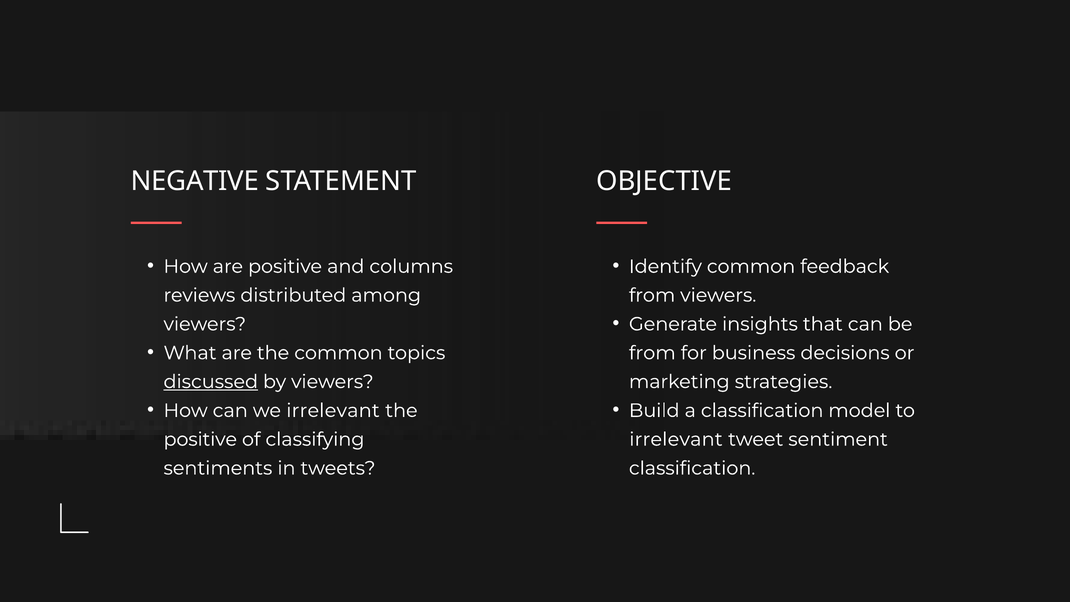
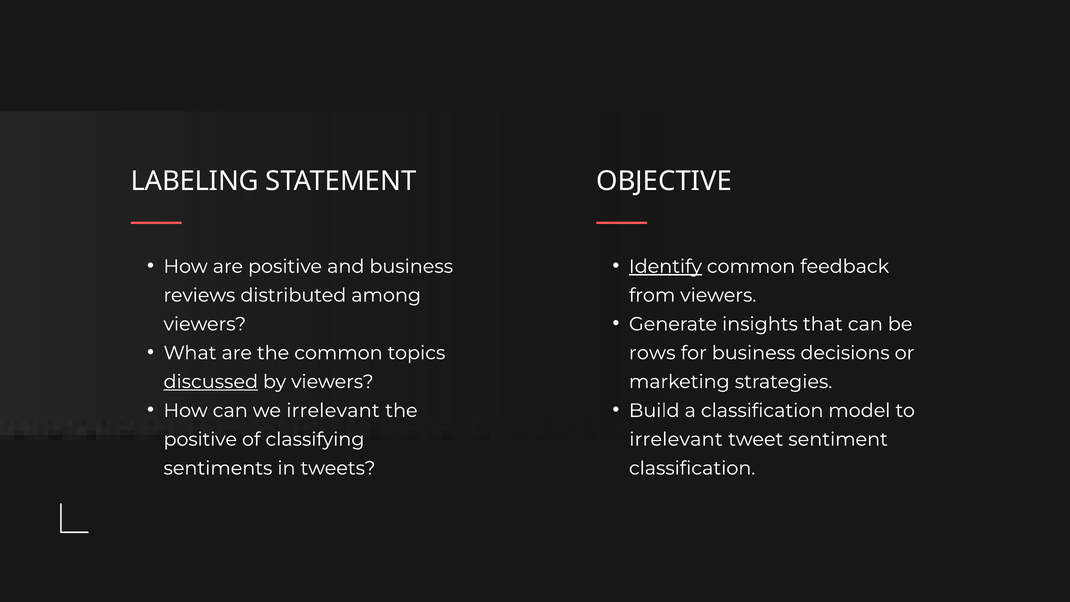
NEGATIVE: NEGATIVE -> LABELING
and columns: columns -> business
Identify underline: none -> present
from at (652, 353): from -> rows
